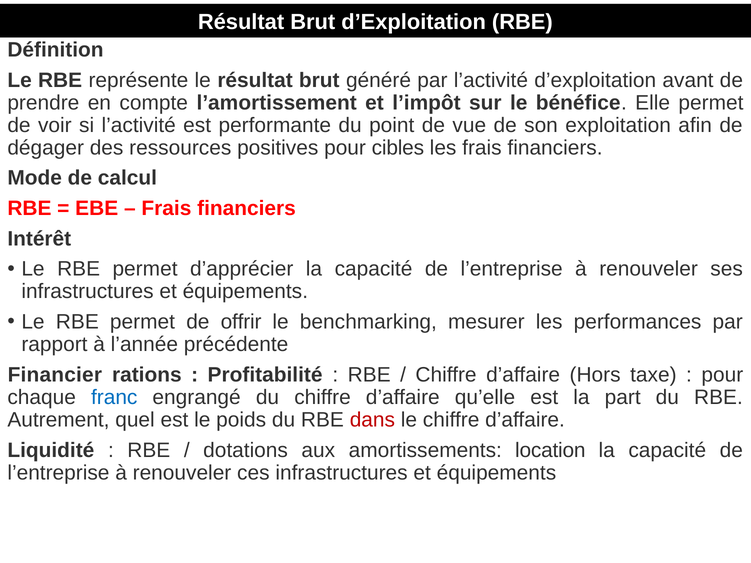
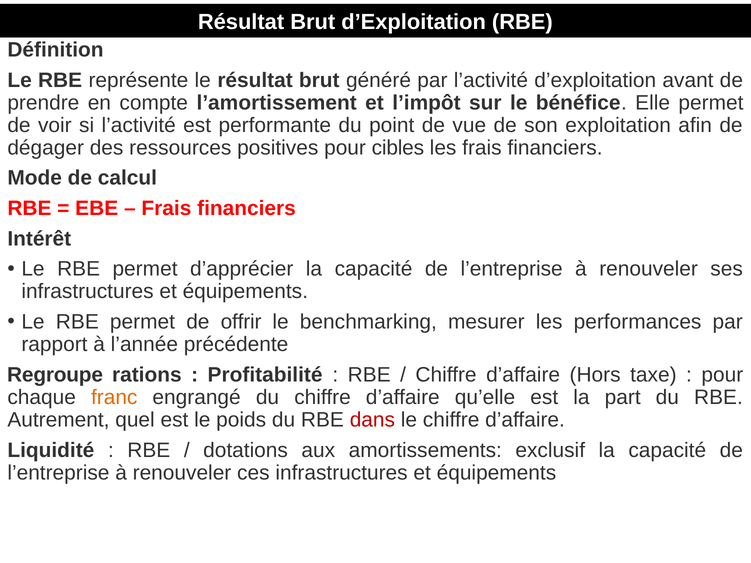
Financier: Financier -> Regroupe
franc colour: blue -> orange
location: location -> exclusif
